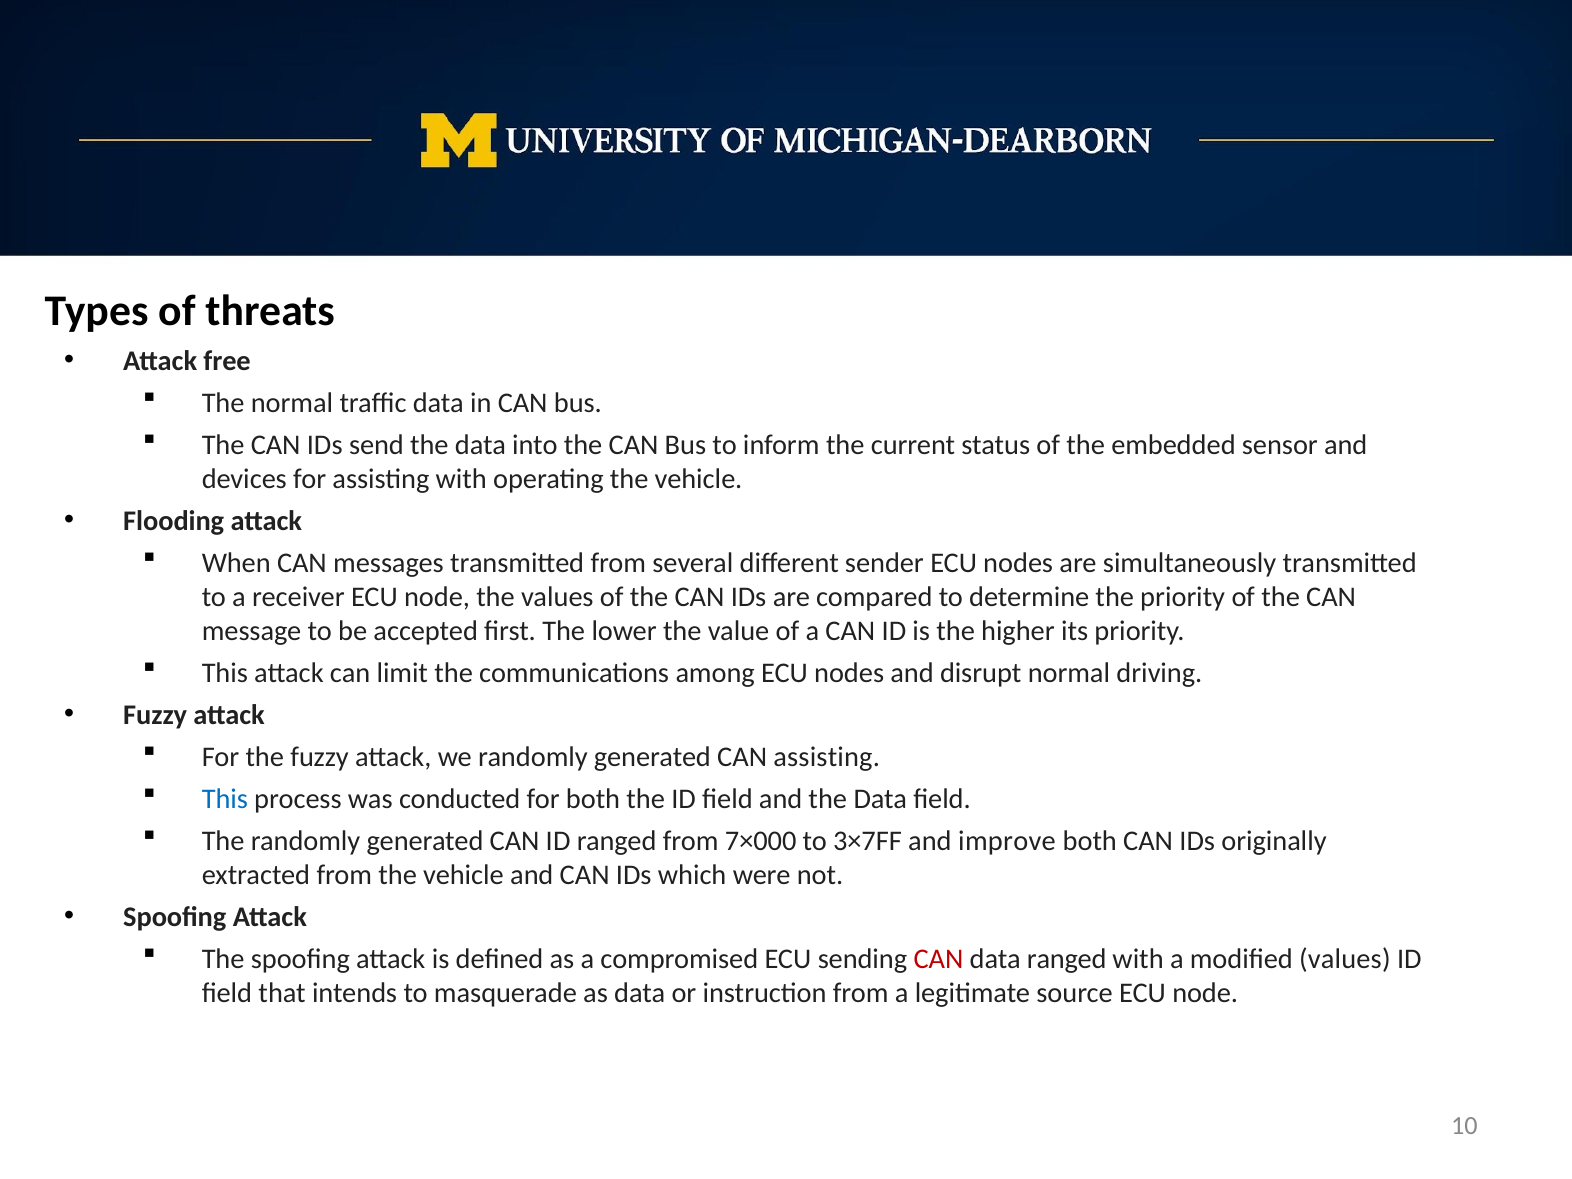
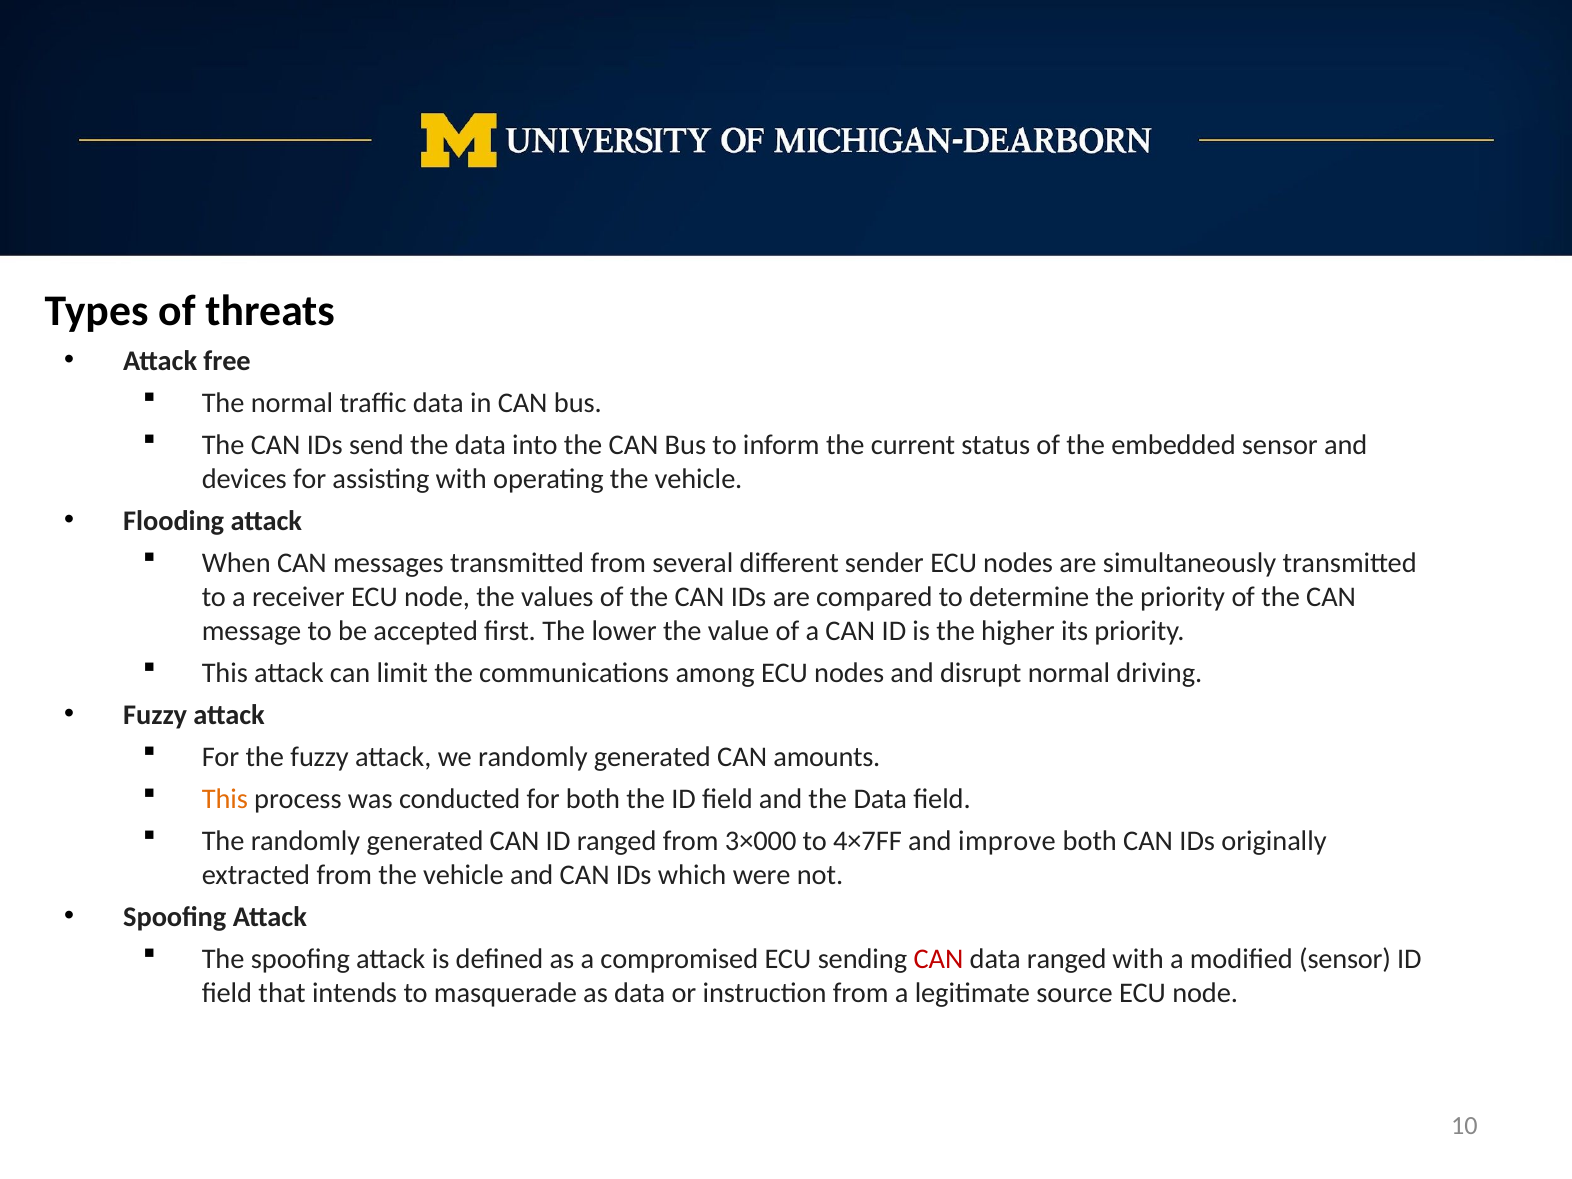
CAN assisting: assisting -> amounts
This at (225, 799) colour: blue -> orange
7×000: 7×000 -> 3×000
3×7FF: 3×7FF -> 4×7FF
modified values: values -> sensor
